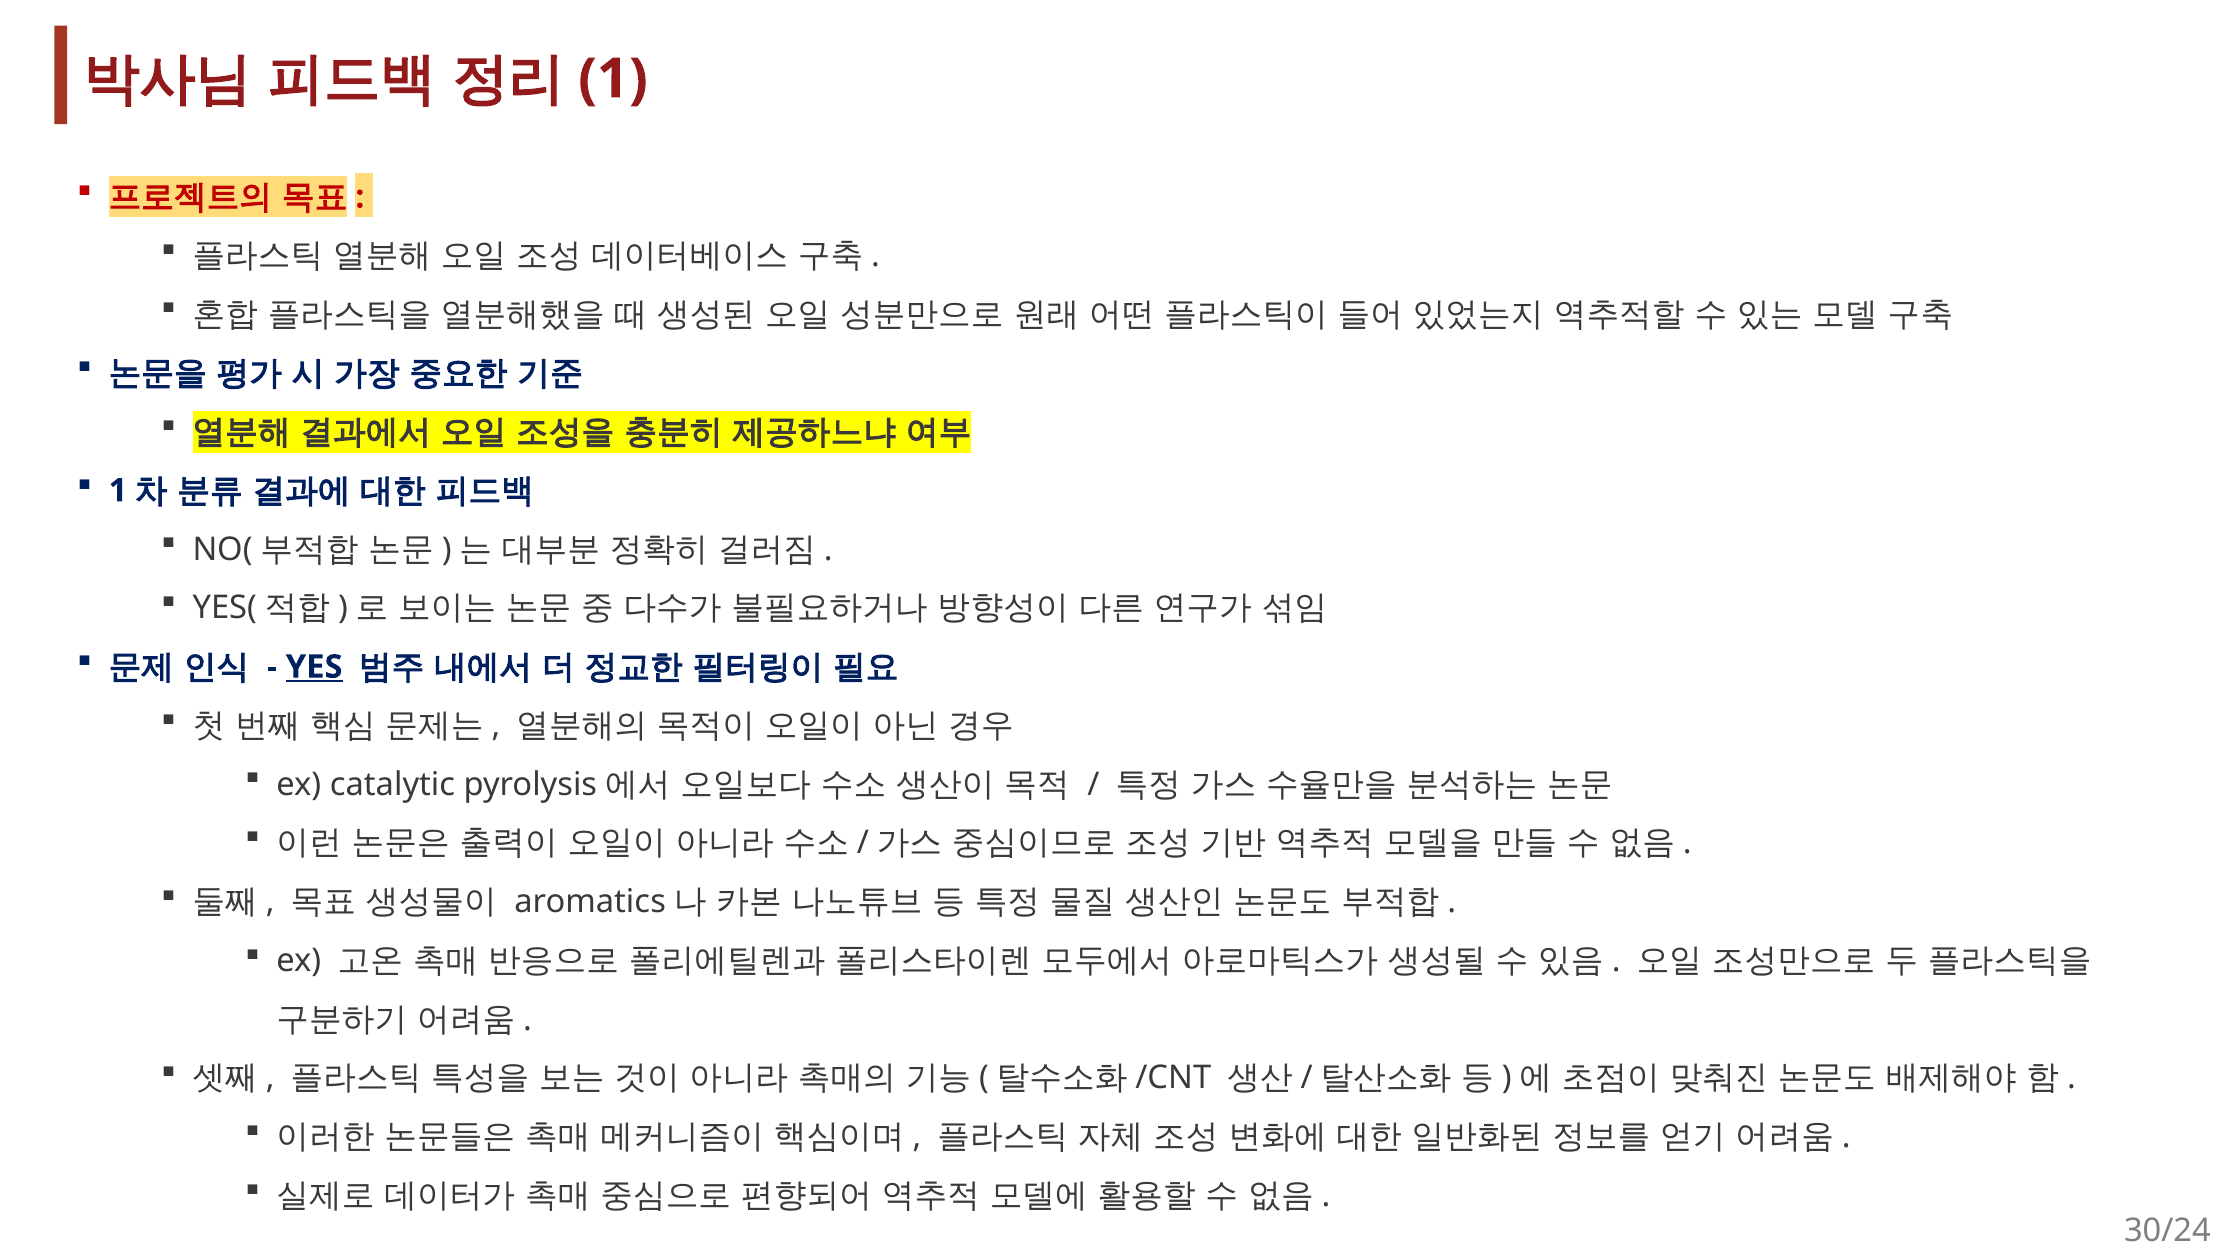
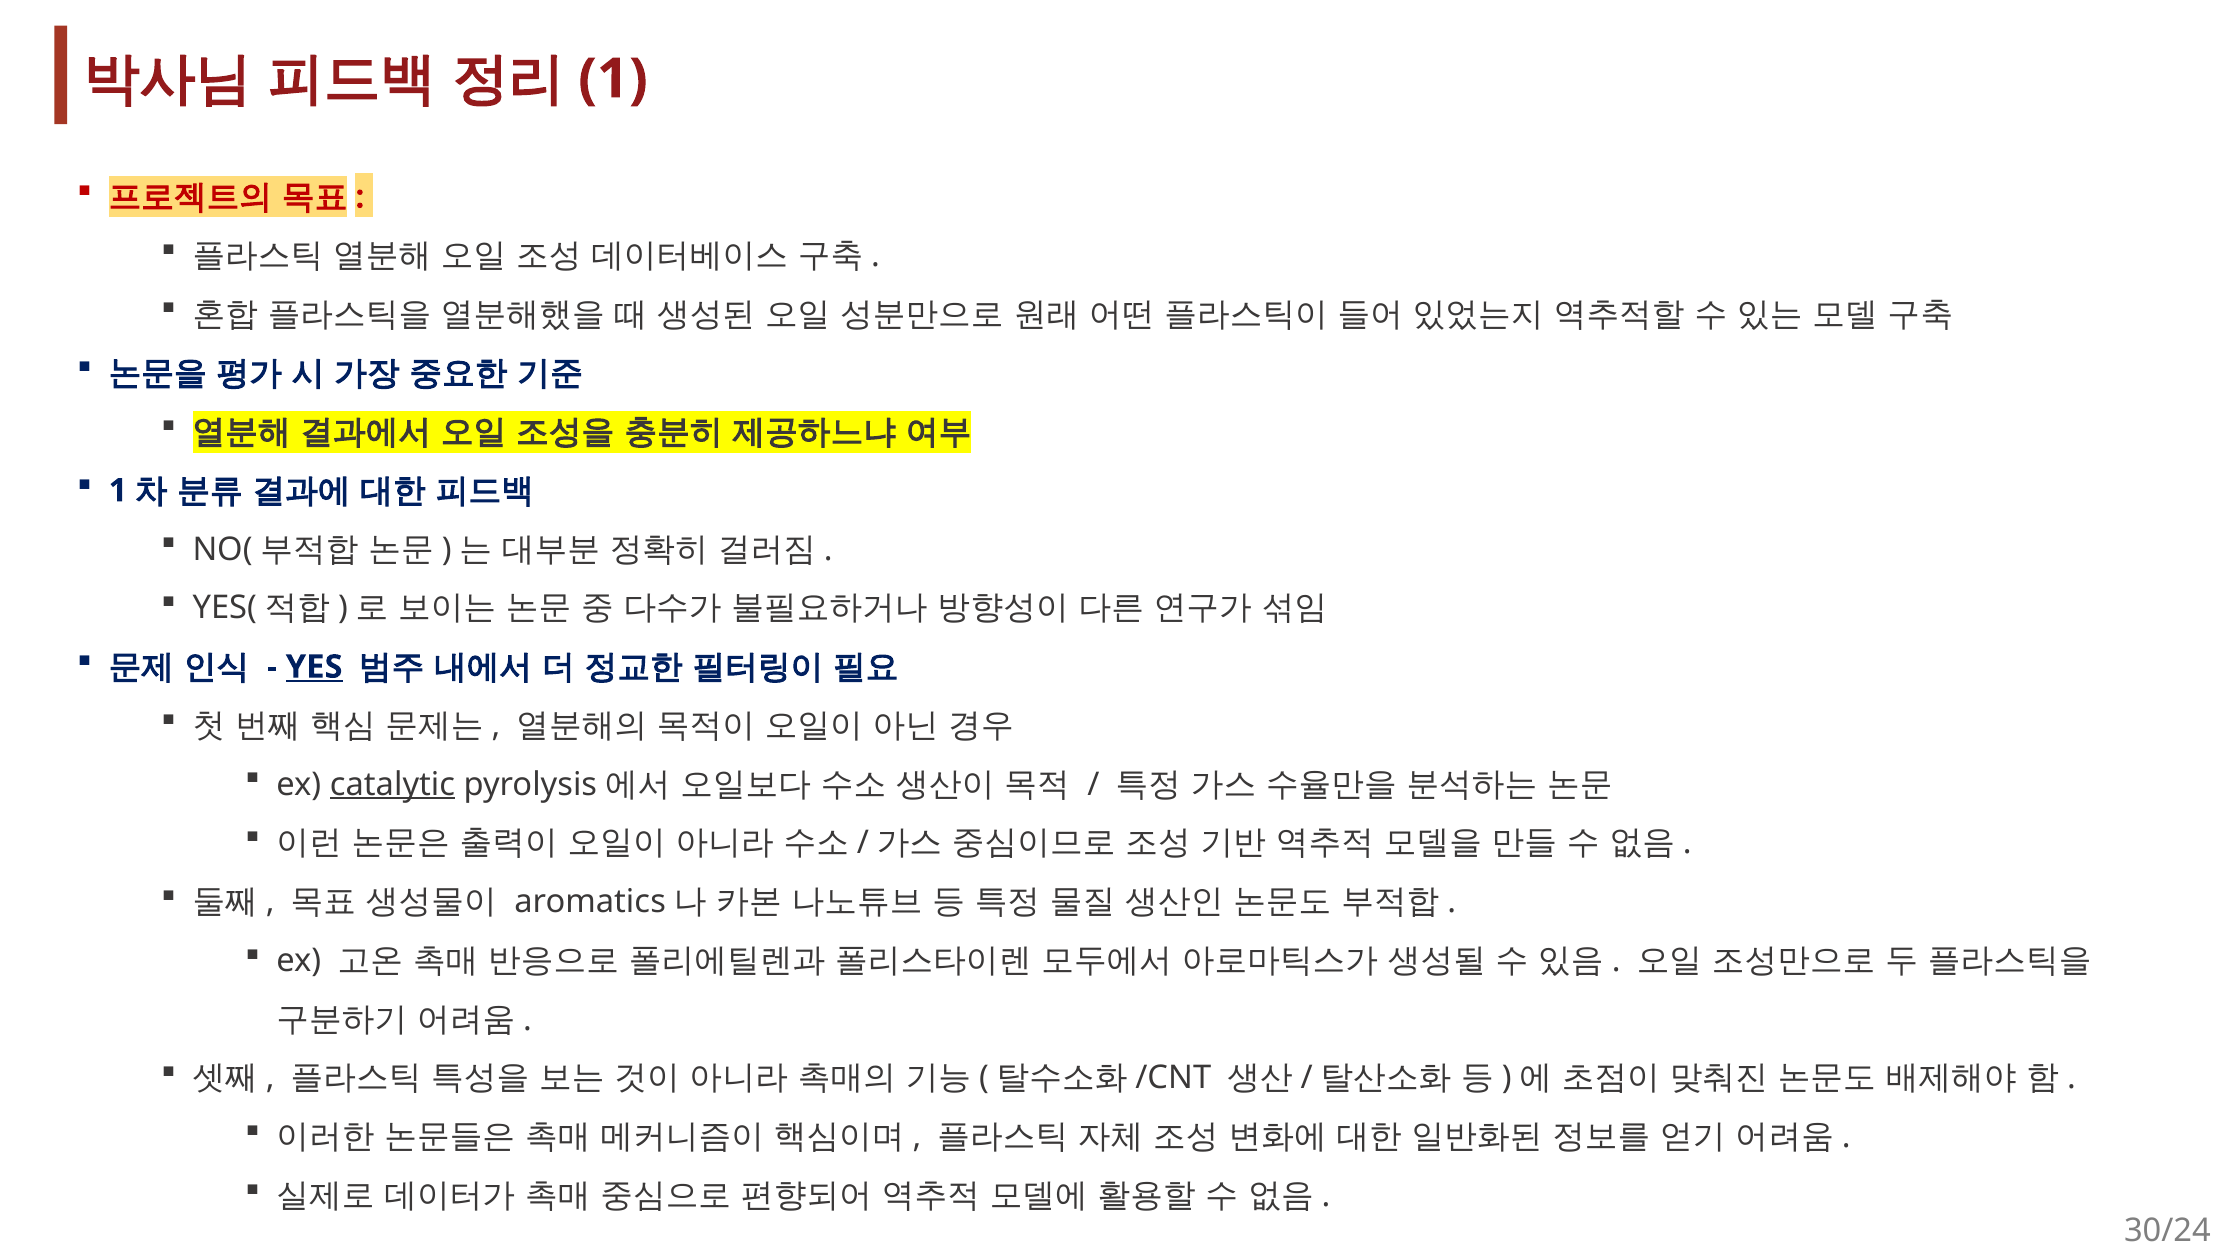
catalytic underline: none -> present
